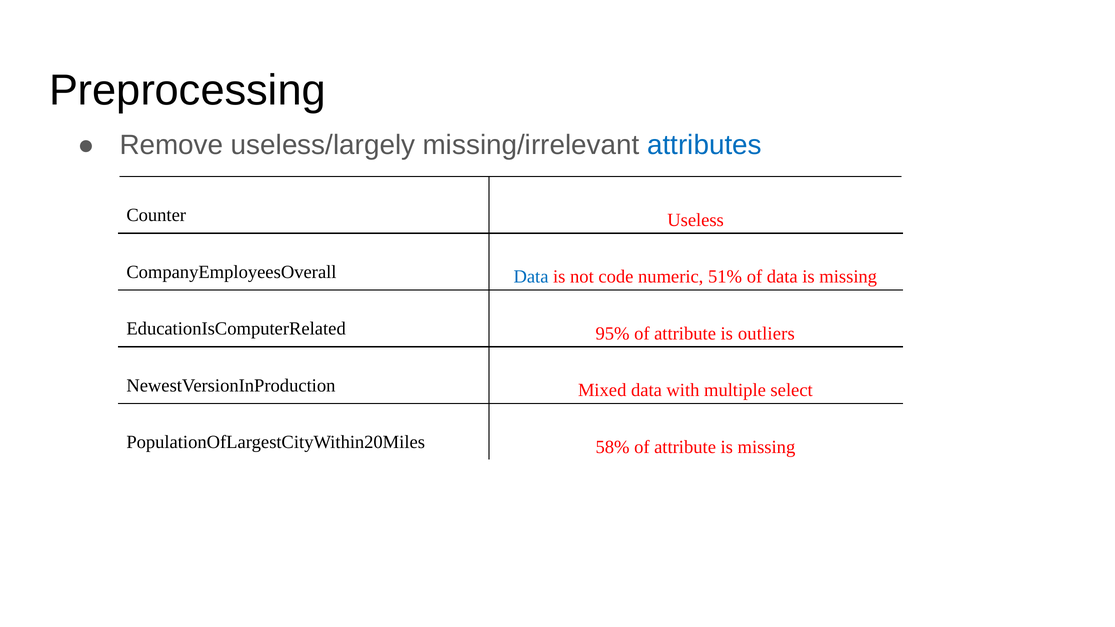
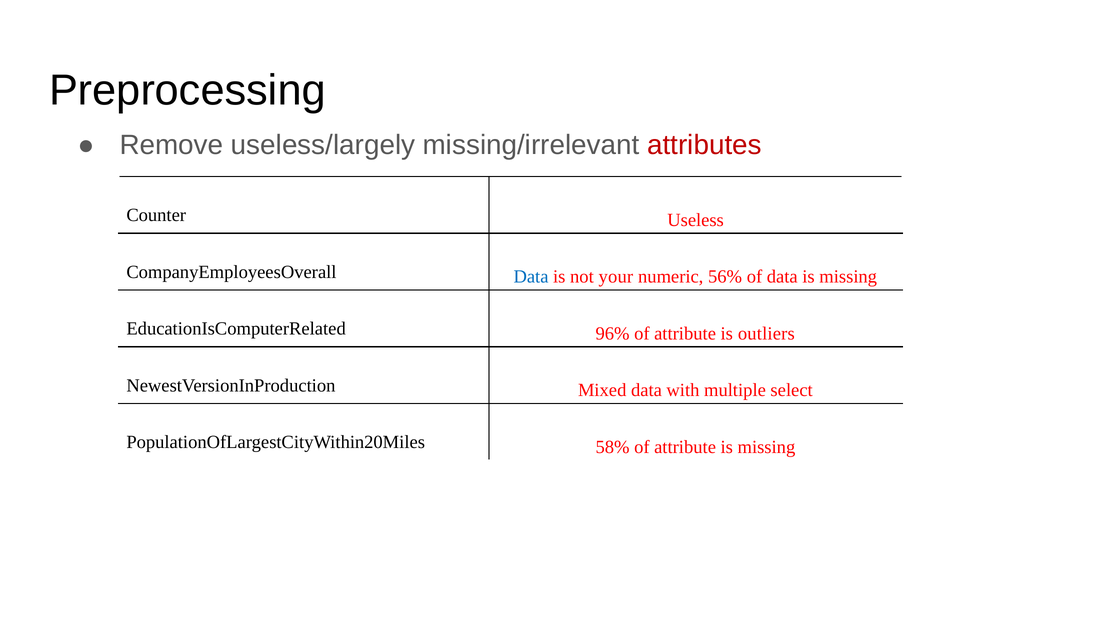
attributes colour: blue -> red
code: code -> your
51%: 51% -> 56%
95%: 95% -> 96%
